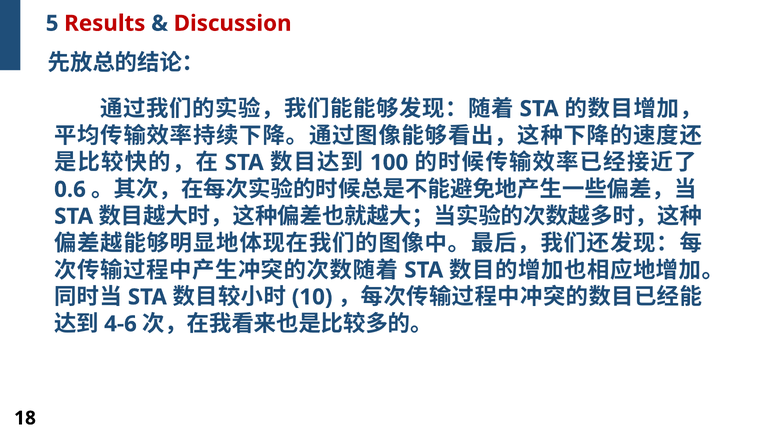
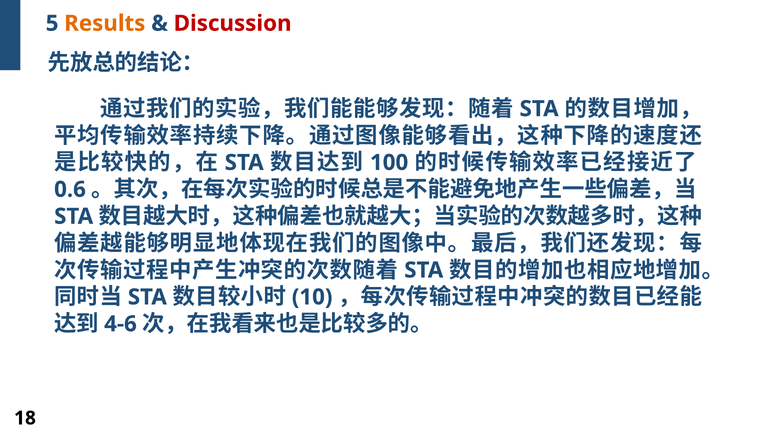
Results colour: red -> orange
